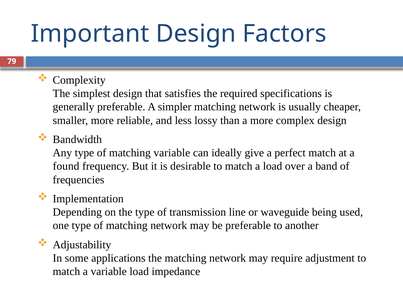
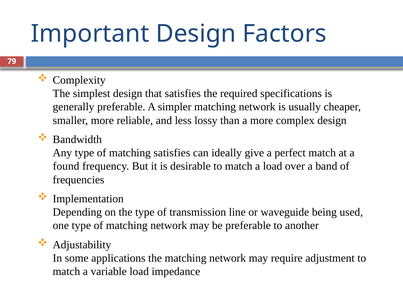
matching variable: variable -> satisfies
